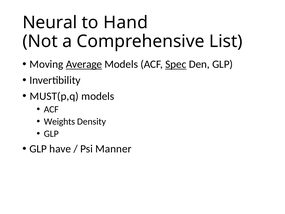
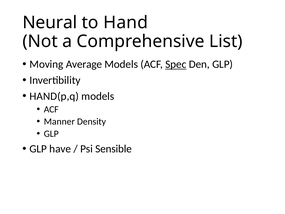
Average underline: present -> none
MUST(p,q: MUST(p,q -> HAND(p,q
Weights: Weights -> Manner
Manner: Manner -> Sensible
